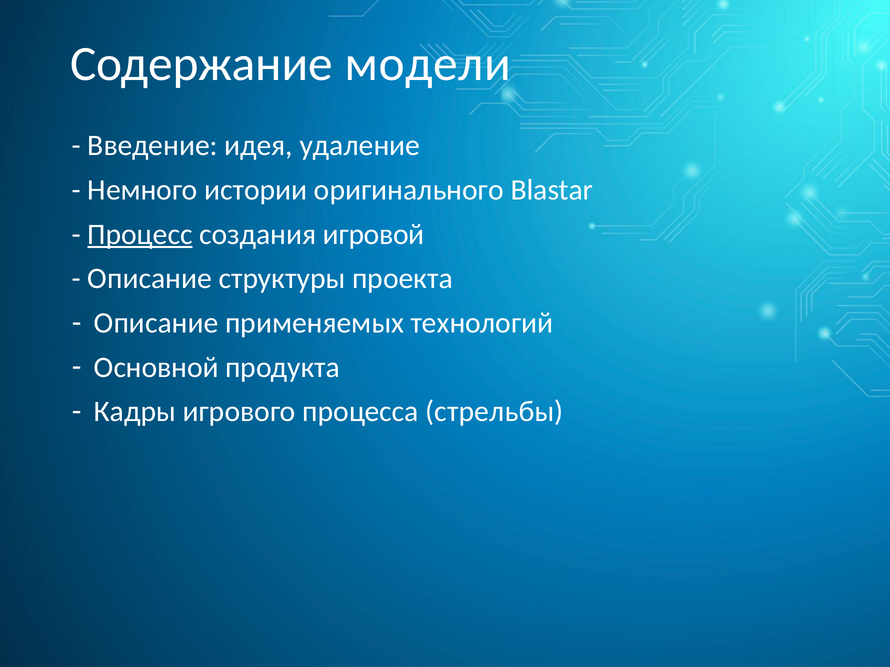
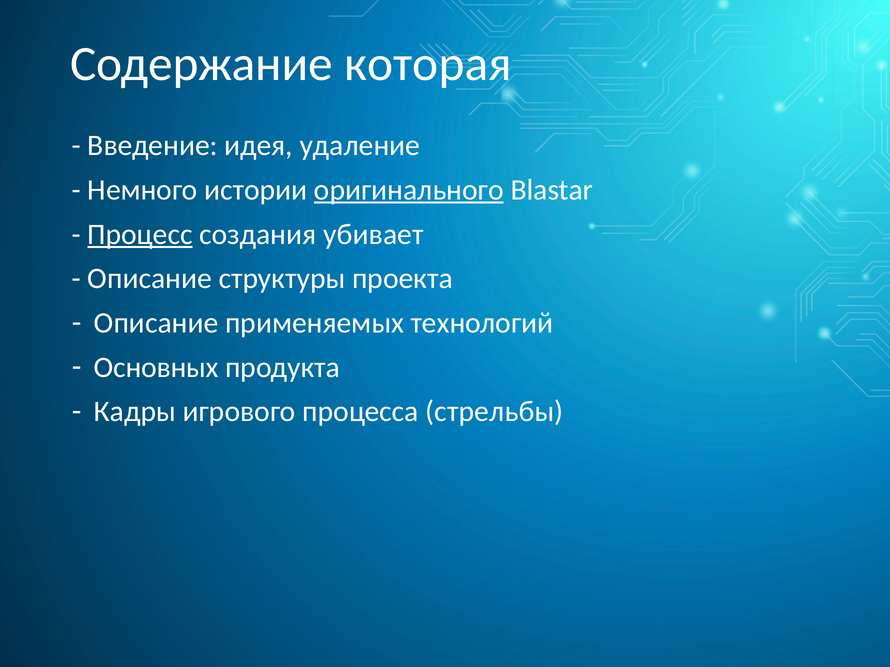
модели: модели -> которая
оригинального underline: none -> present
игровой: игровой -> убивает
Основной: Основной -> Основных
